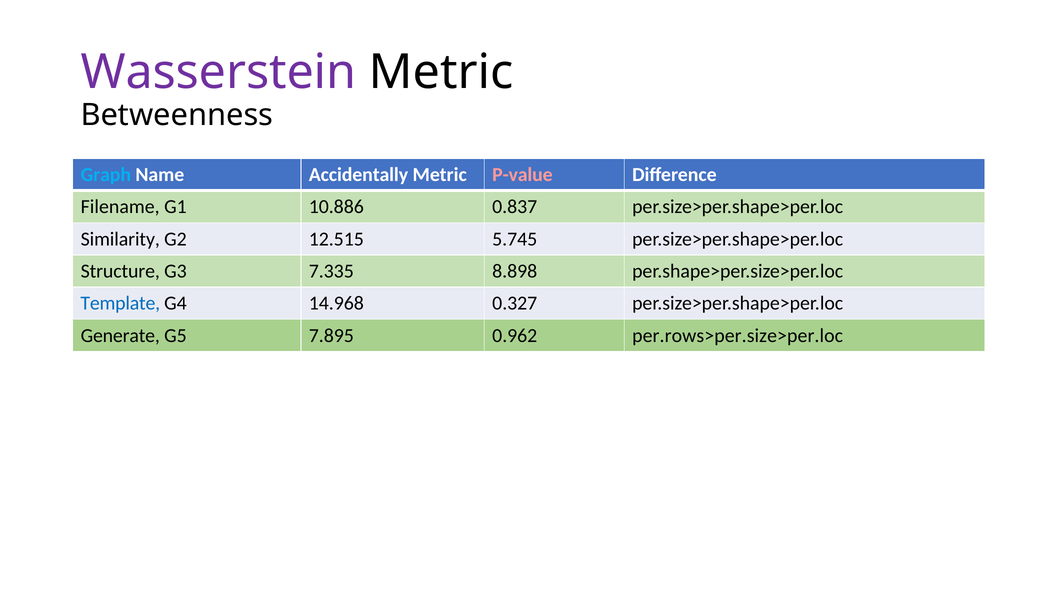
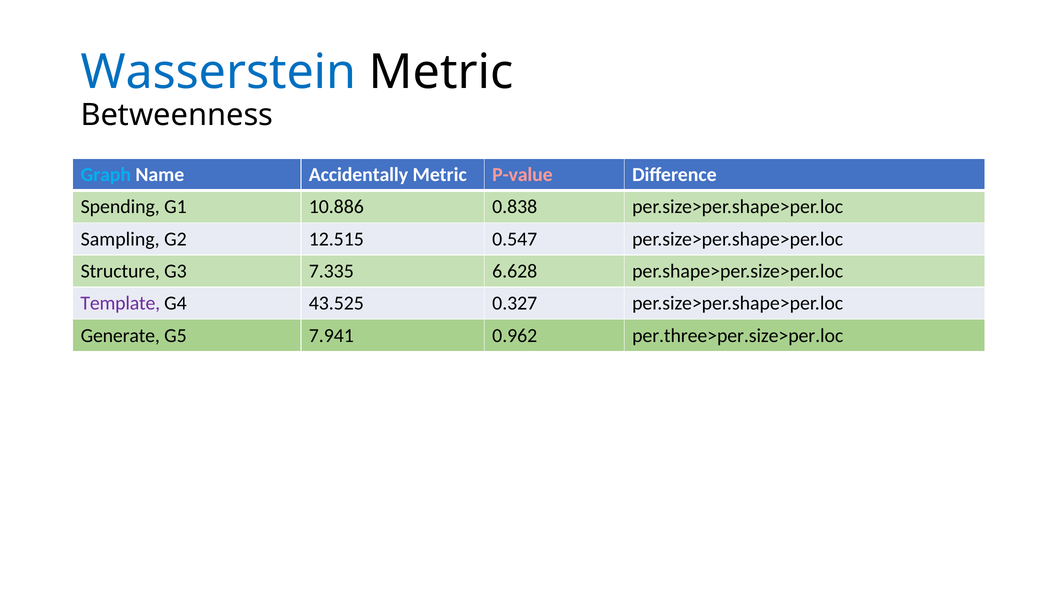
Wasserstein colour: purple -> blue
Filename: Filename -> Spending
0.837: 0.837 -> 0.838
Similarity: Similarity -> Sampling
5.745: 5.745 -> 0.547
8.898: 8.898 -> 6.628
Template colour: blue -> purple
14.968: 14.968 -> 43.525
7.895: 7.895 -> 7.941
per.rows>per.size>per.loc: per.rows>per.size>per.loc -> per.three>per.size>per.loc
